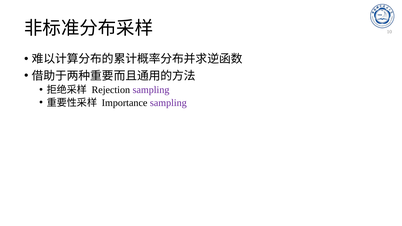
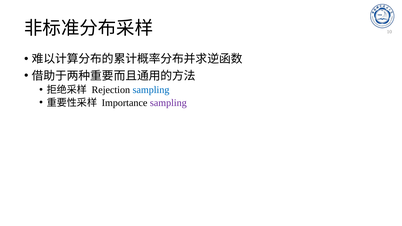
sampling at (151, 90) colour: purple -> blue
